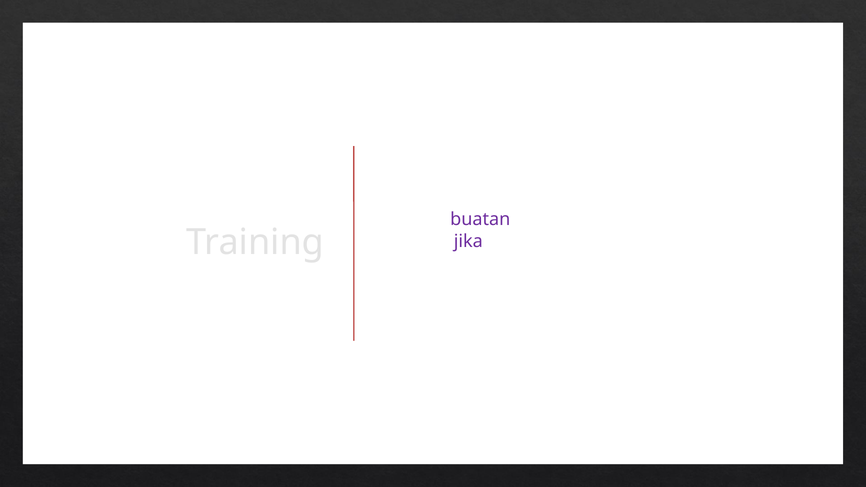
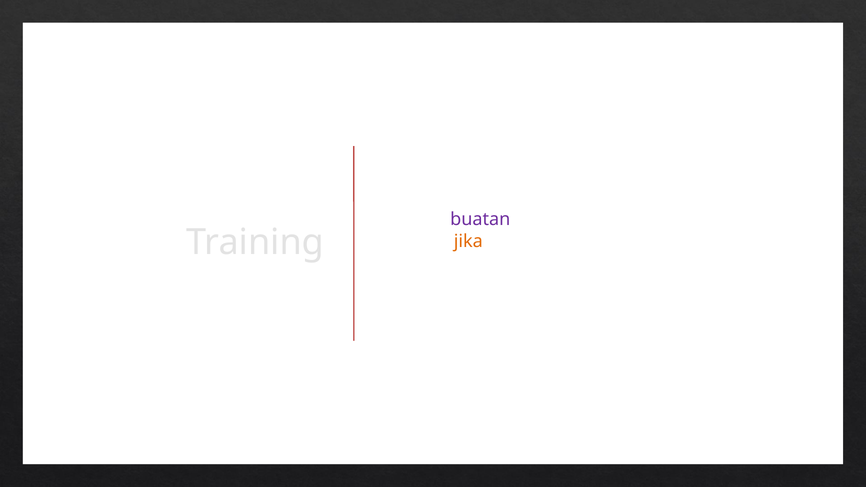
jika colour: purple -> orange
